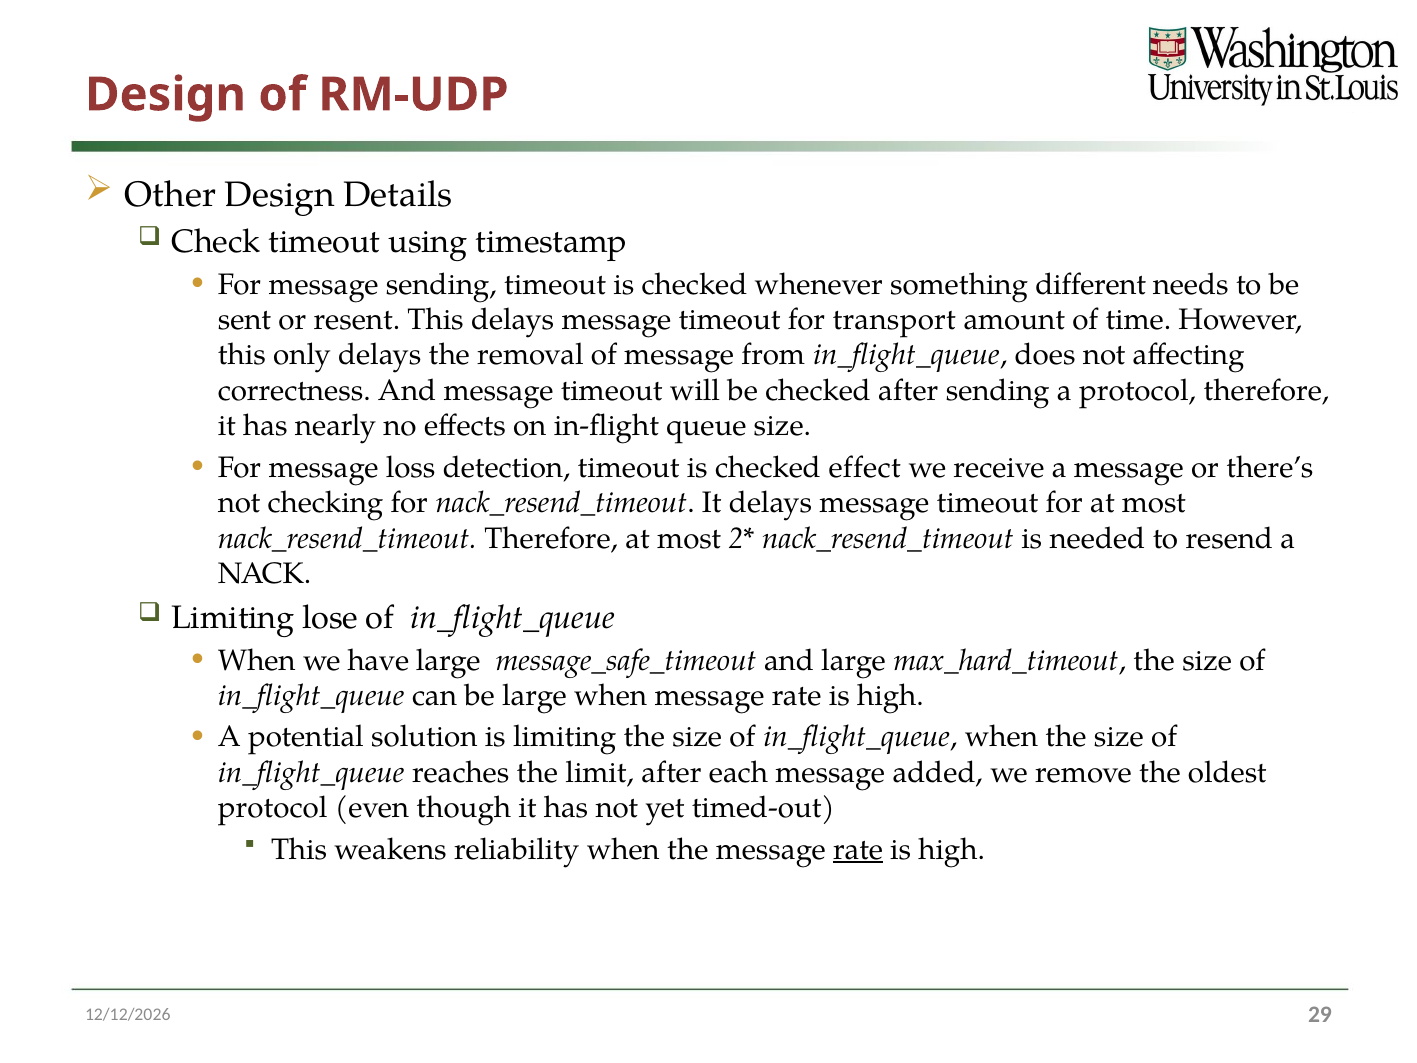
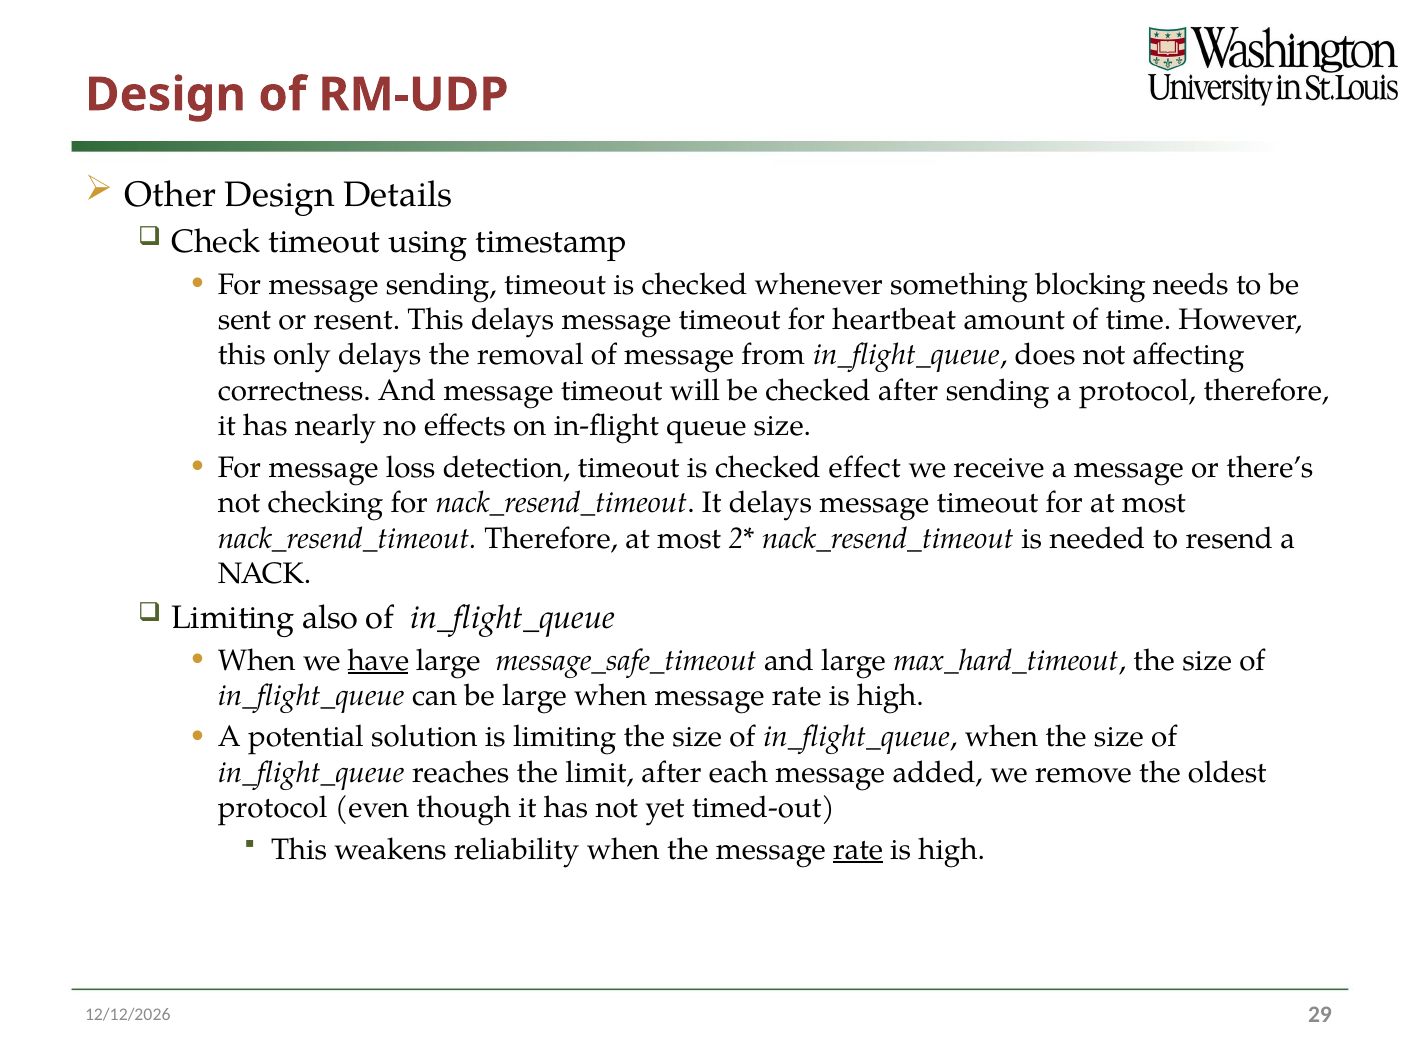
different: different -> blocking
transport: transport -> heartbeat
lose: lose -> also
have underline: none -> present
